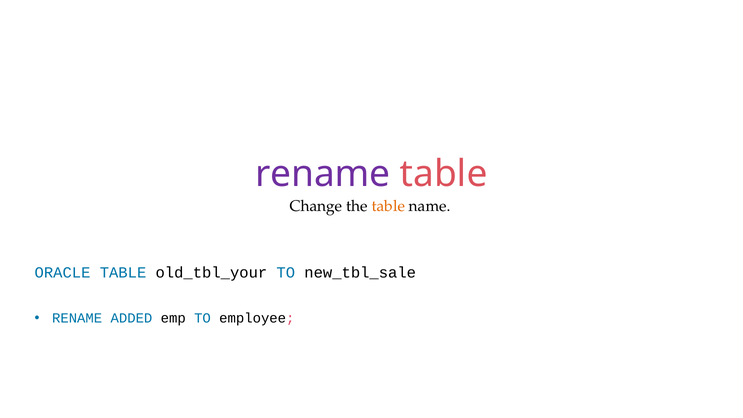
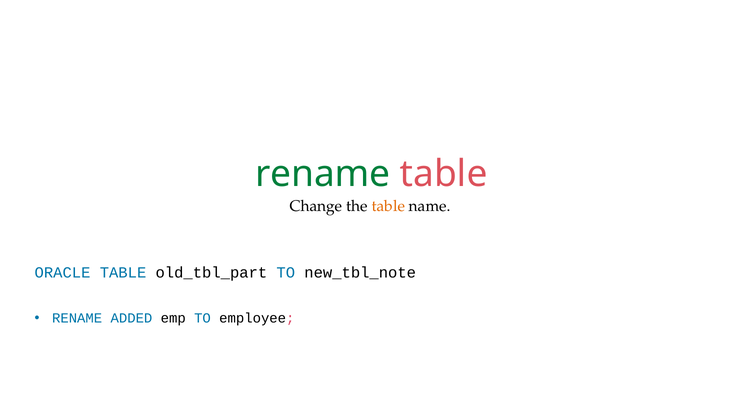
rename at (323, 174) colour: purple -> green
old_tbl_your: old_tbl_your -> old_tbl_part
new_tbl_sale: new_tbl_sale -> new_tbl_note
